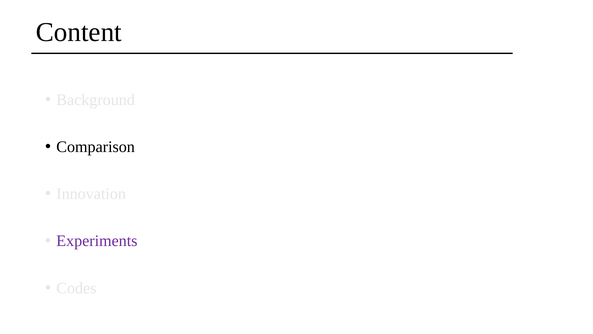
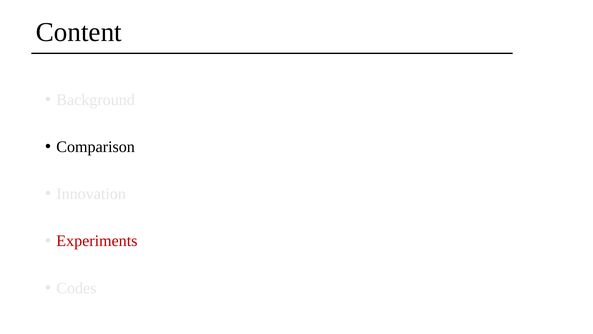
Experiments colour: purple -> red
